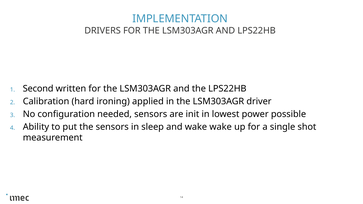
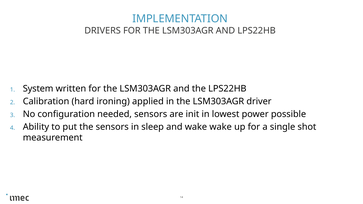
Second: Second -> System
